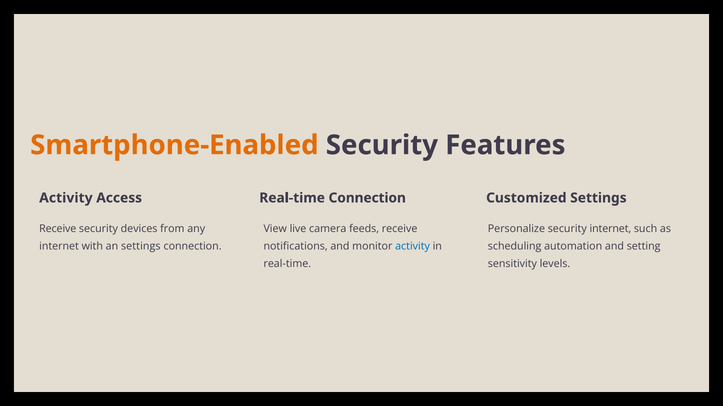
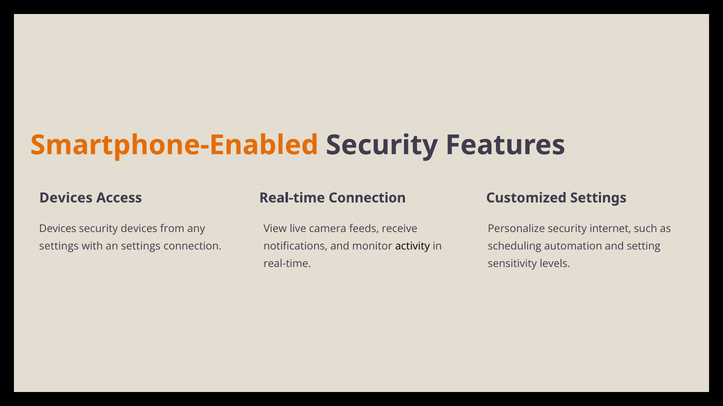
Activity at (66, 198): Activity -> Devices
Receive at (58, 229): Receive -> Devices
internet at (59, 247): internet -> settings
activity at (413, 247) colour: blue -> black
